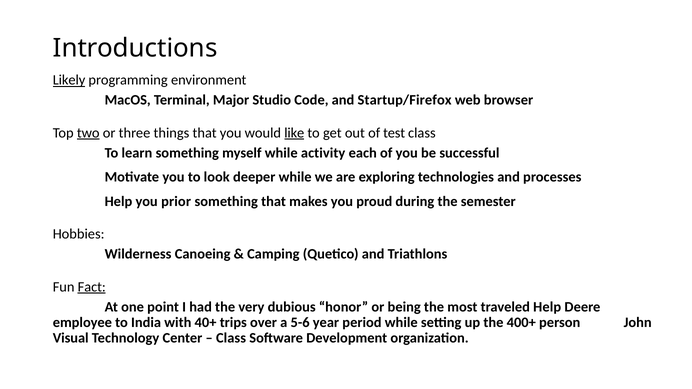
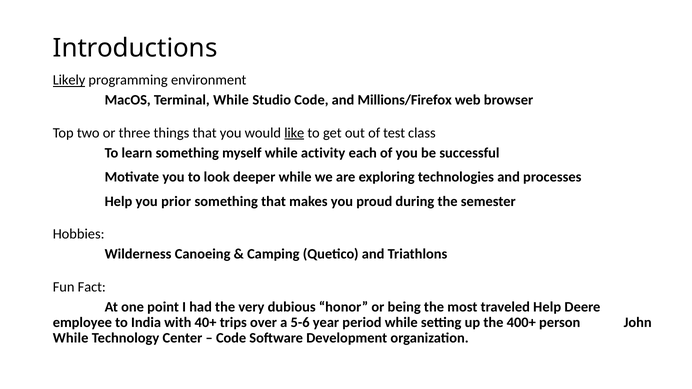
Terminal Major: Major -> While
Startup/Firefox: Startup/Firefox -> Millions/Firefox
two underline: present -> none
Fact underline: present -> none
Visual at (71, 338): Visual -> While
Class at (231, 338): Class -> Code
